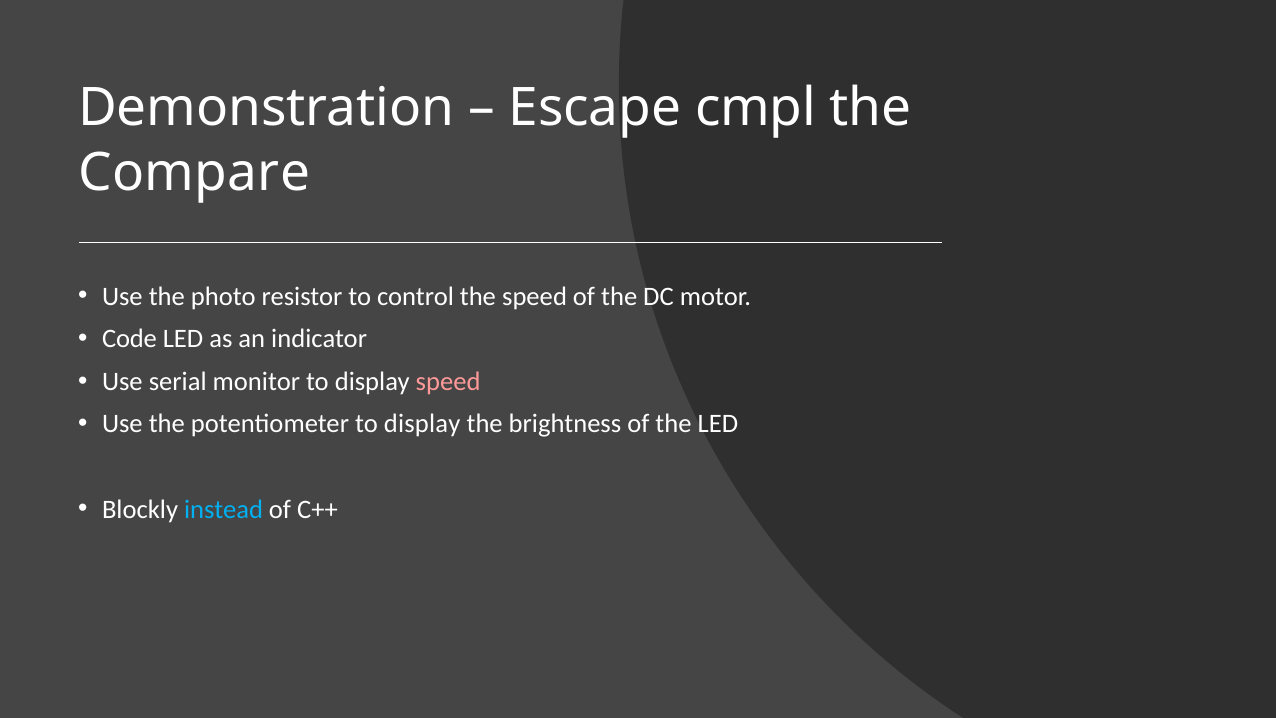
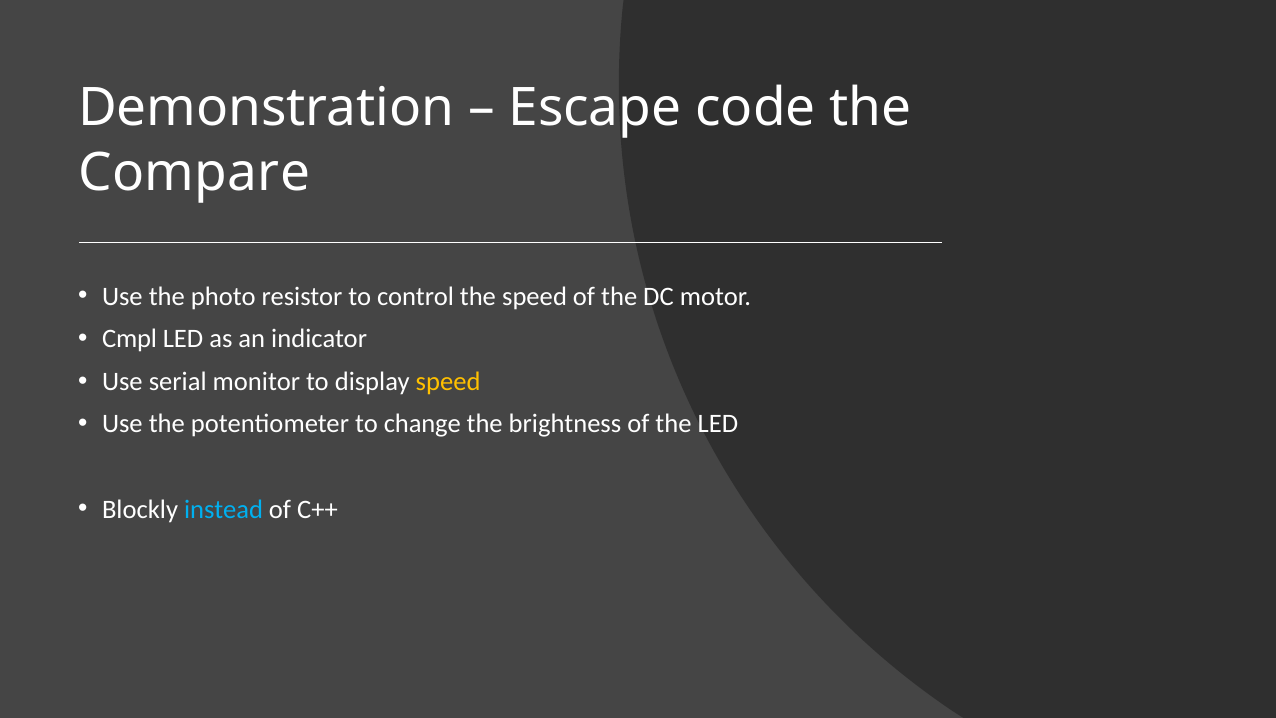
cmpl: cmpl -> code
Code: Code -> Cmpl
speed at (448, 381) colour: pink -> yellow
potentiometer to display: display -> change
